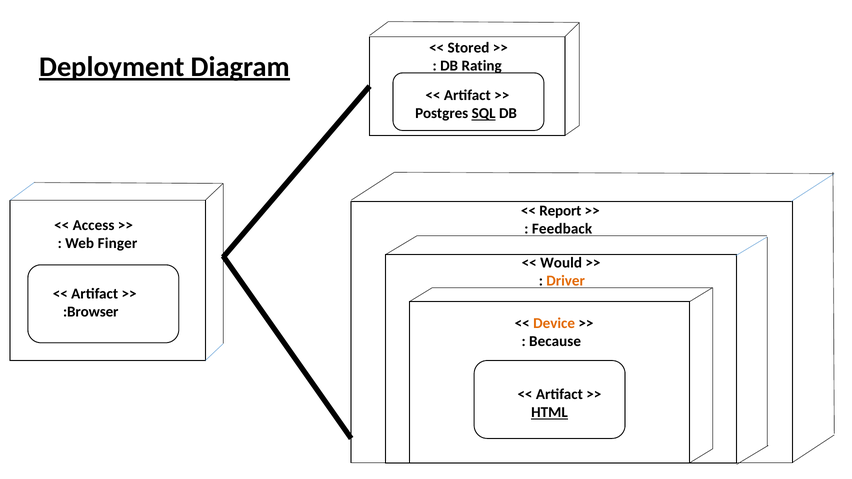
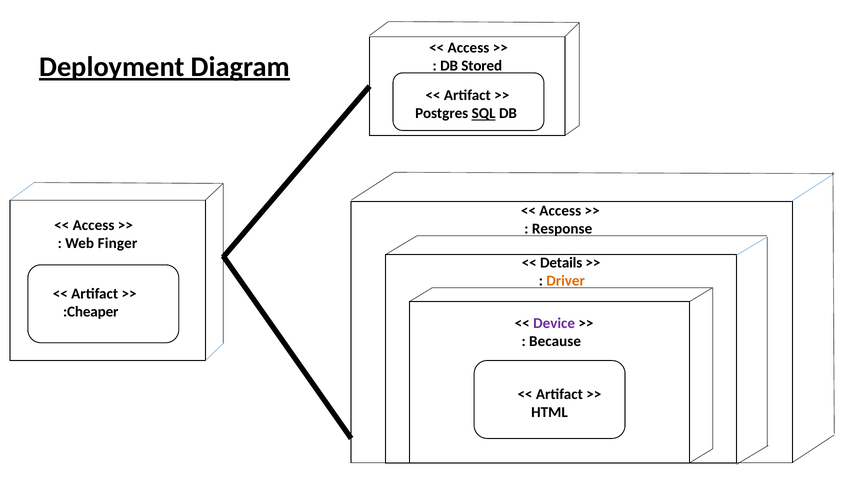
Stored at (468, 48): Stored -> Access
Rating: Rating -> Stored
Report at (560, 211): Report -> Access
Feedback: Feedback -> Response
Would: Would -> Details
:Browser: :Browser -> :Cheaper
Device colour: orange -> purple
HTML underline: present -> none
